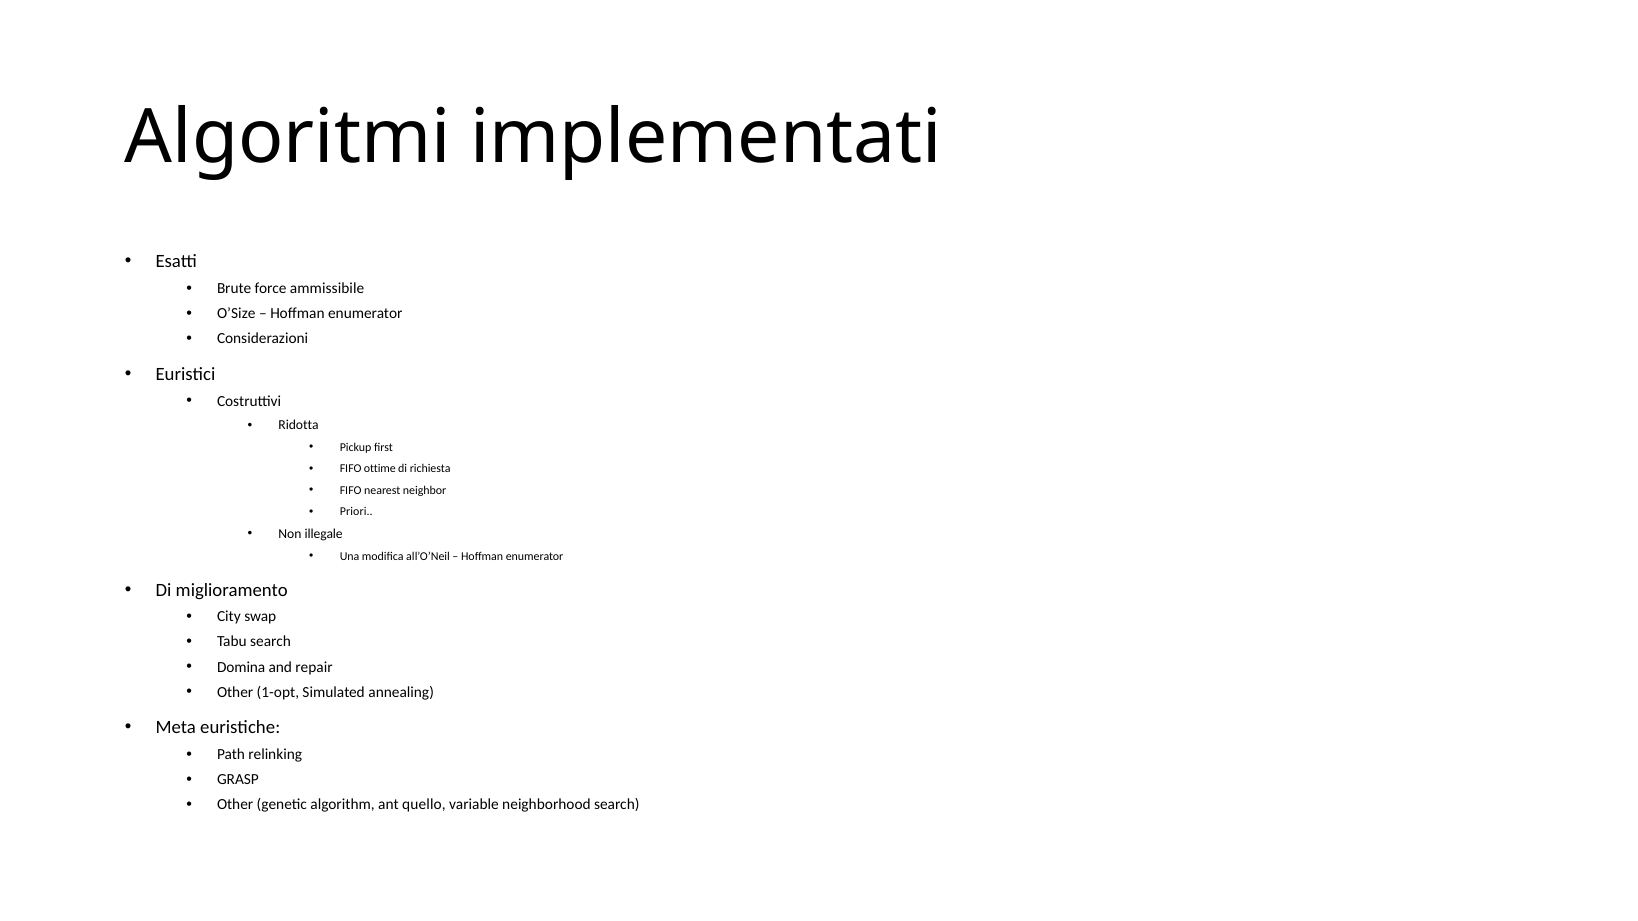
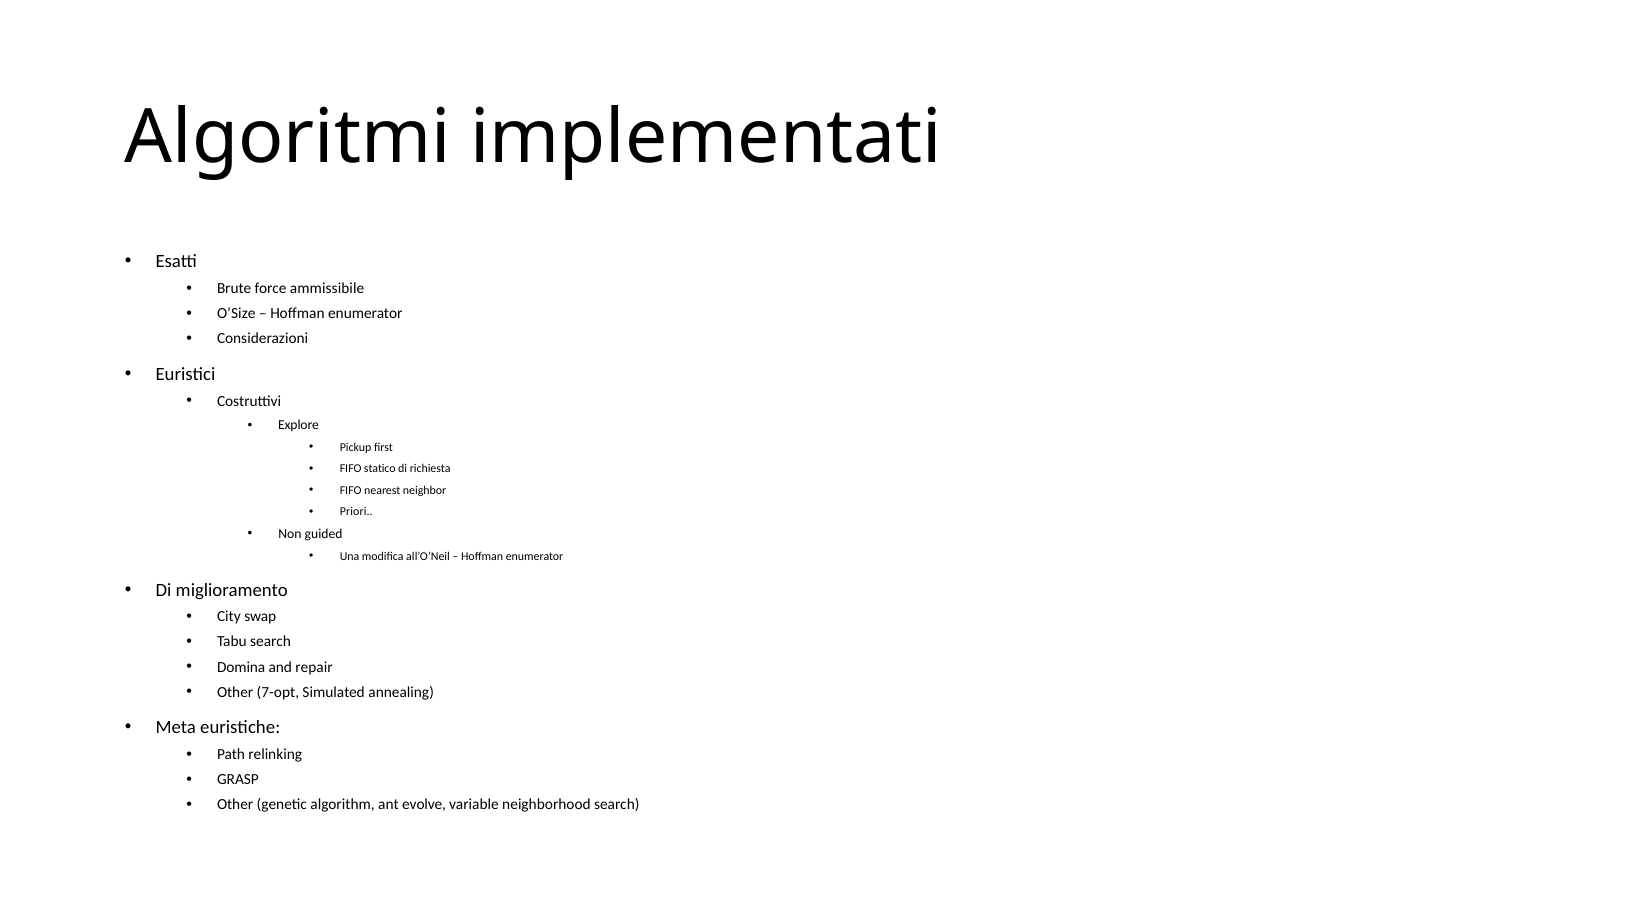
Ridotta: Ridotta -> Explore
ottime: ottime -> statico
illegale: illegale -> guided
1-opt: 1-opt -> 7-opt
quello: quello -> evolve
